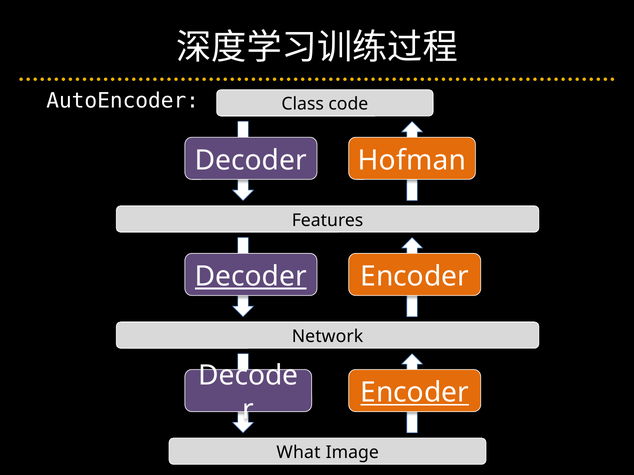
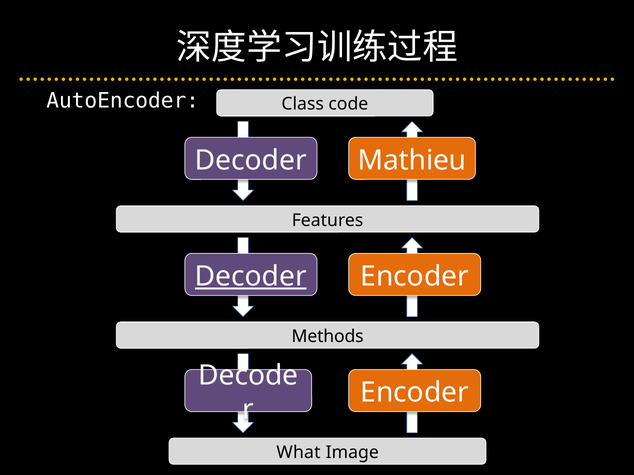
Hofman: Hofman -> Mathieu
Network: Network -> Methods
Encoder at (415, 393) underline: present -> none
